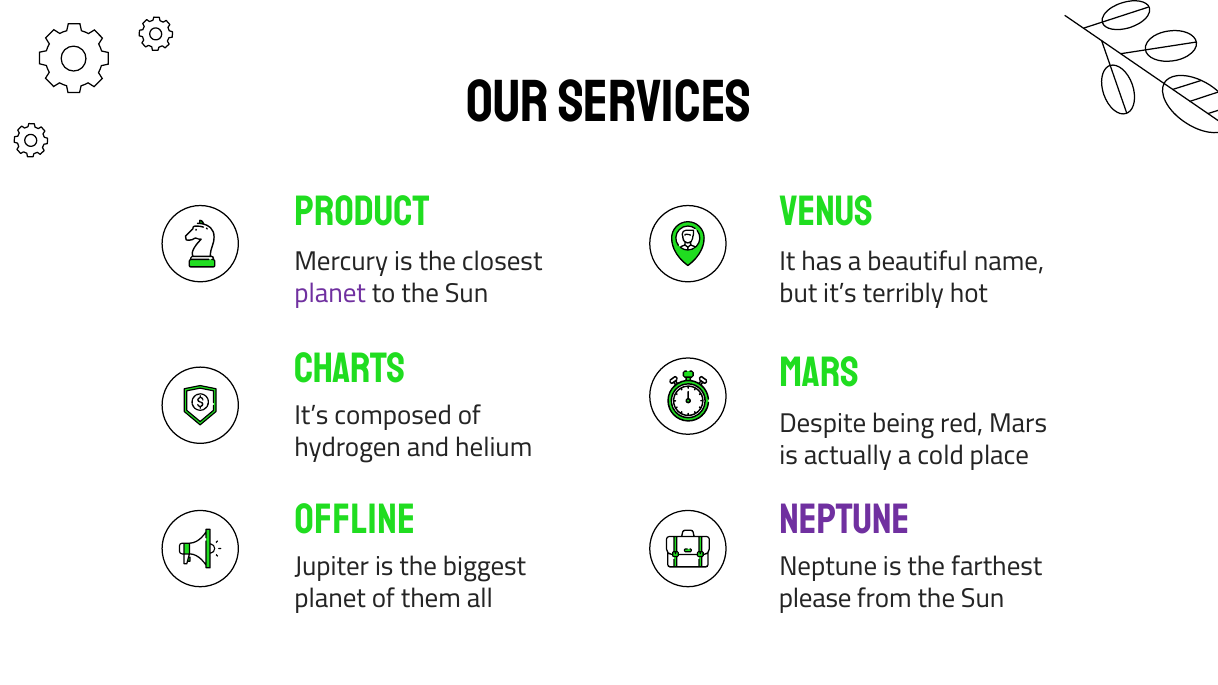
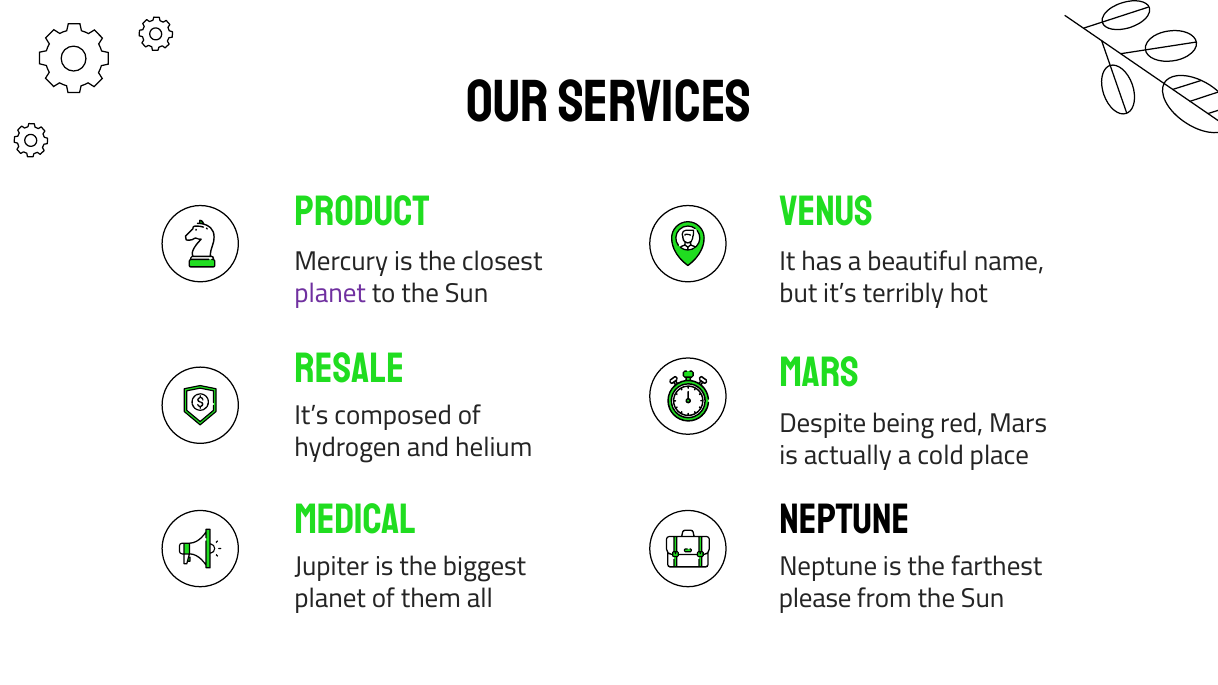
charts: charts -> resale
offline: offline -> medical
NEPTUNE at (844, 519) colour: purple -> black
